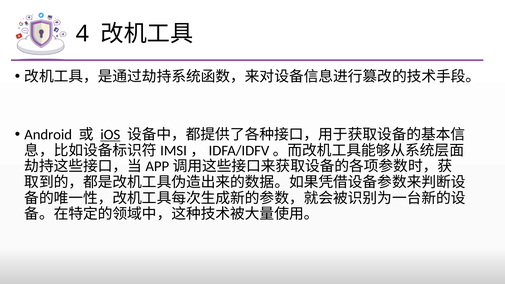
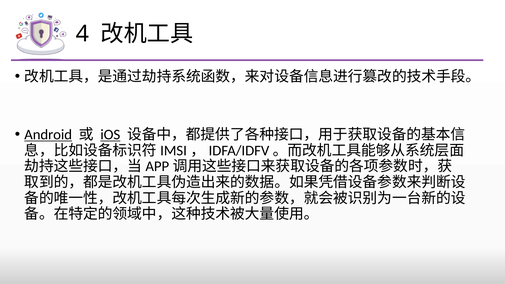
Android underline: none -> present
